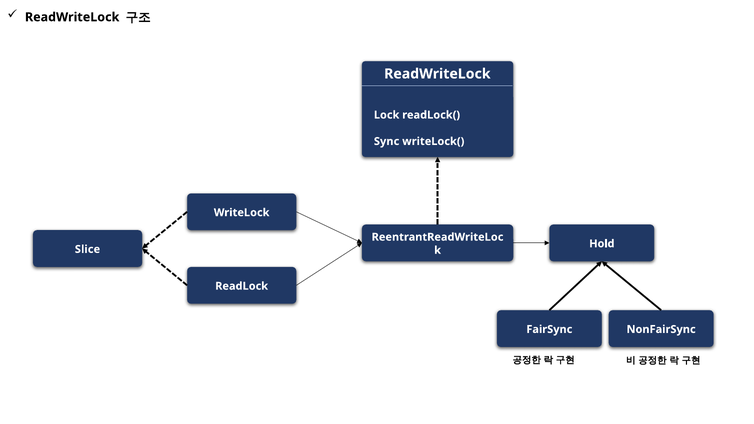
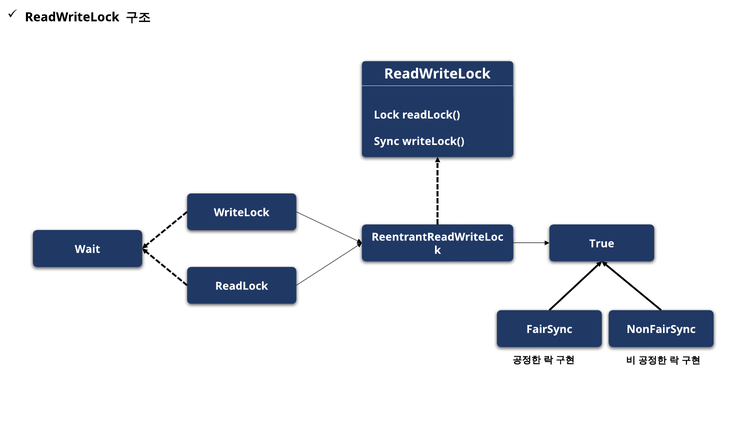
Hold: Hold -> True
Slice: Slice -> Wait
